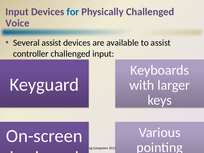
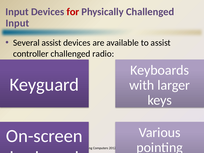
for colour: blue -> red
Voice at (17, 23): Voice -> Input
challenged input: input -> radio
